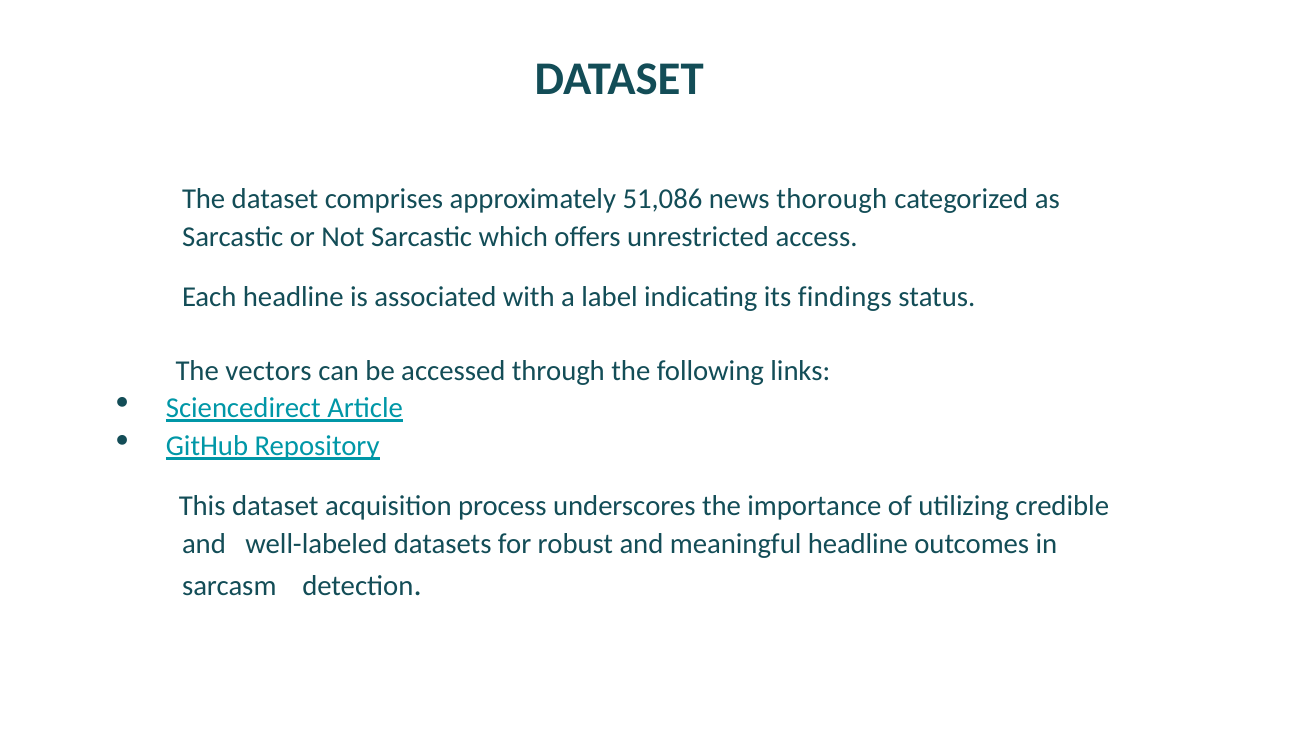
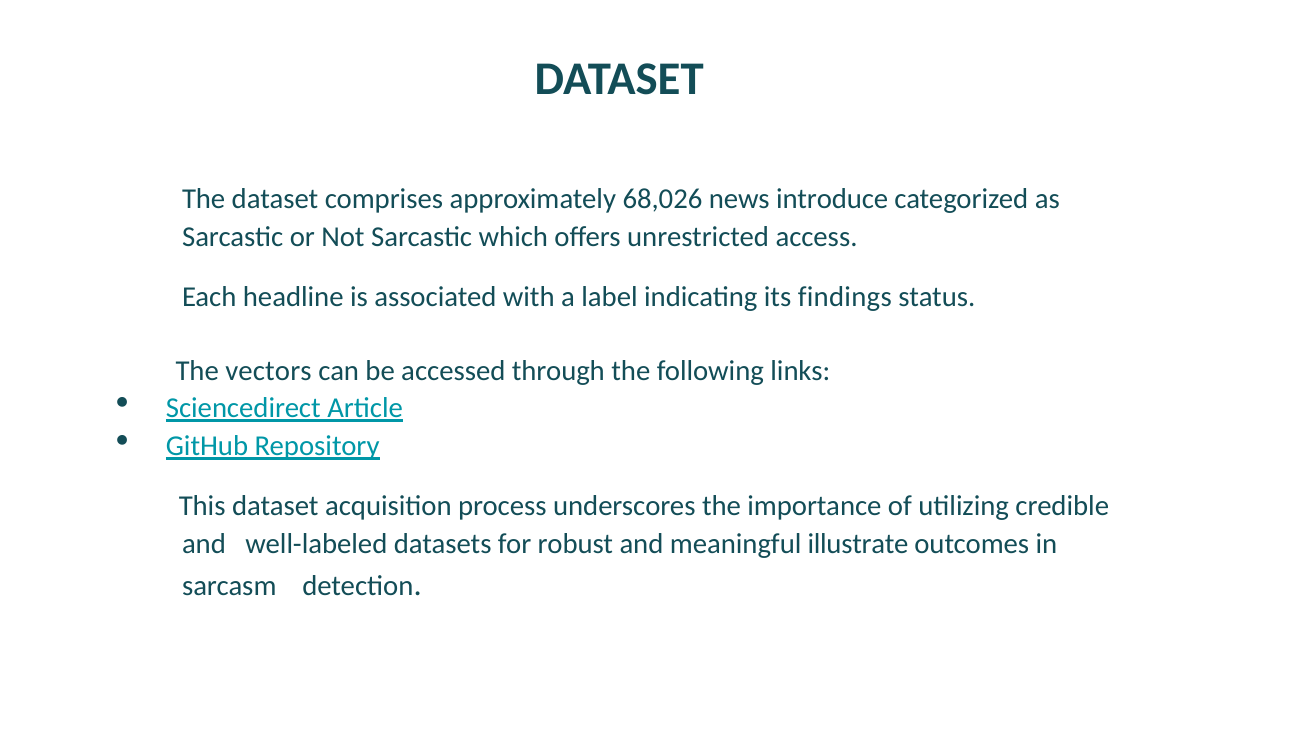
51,086: 51,086 -> 68,026
thorough: thorough -> introduce
meaningful headline: headline -> illustrate
